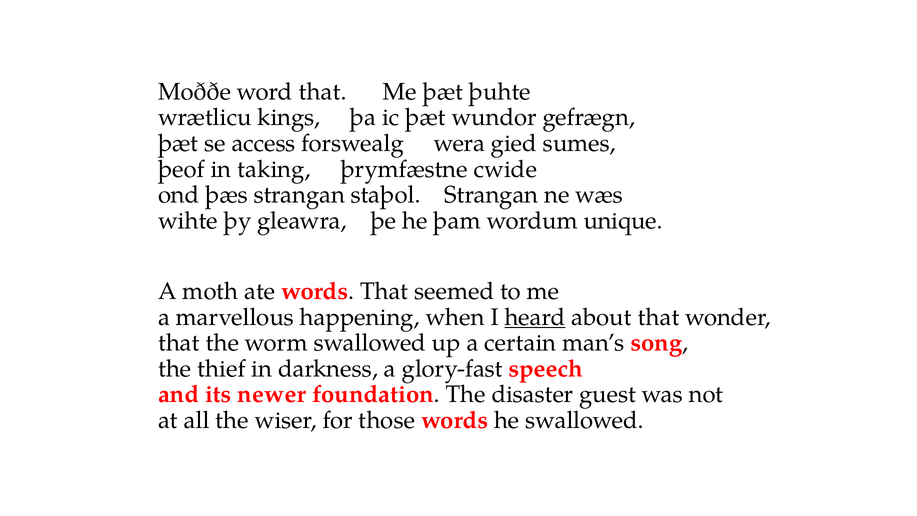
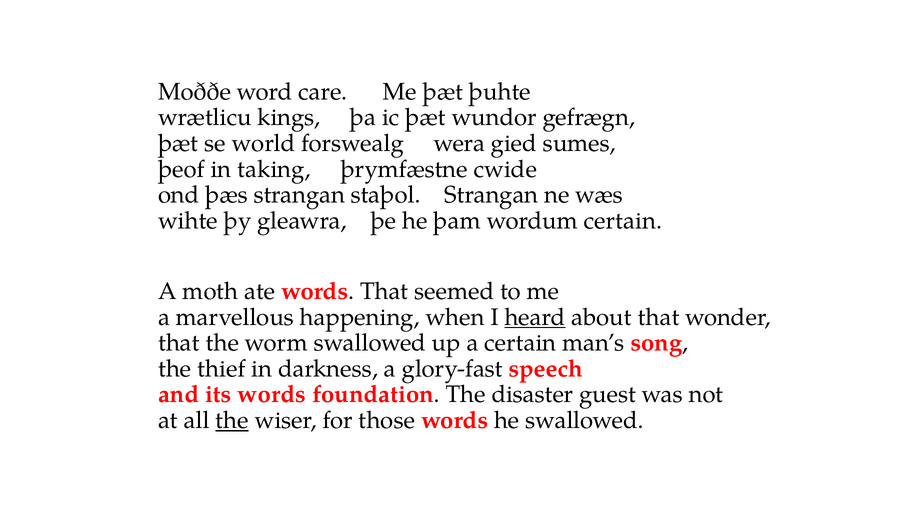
word that: that -> care
access: access -> world
wordum unique: unique -> certain
its newer: newer -> words
the at (232, 420) underline: none -> present
